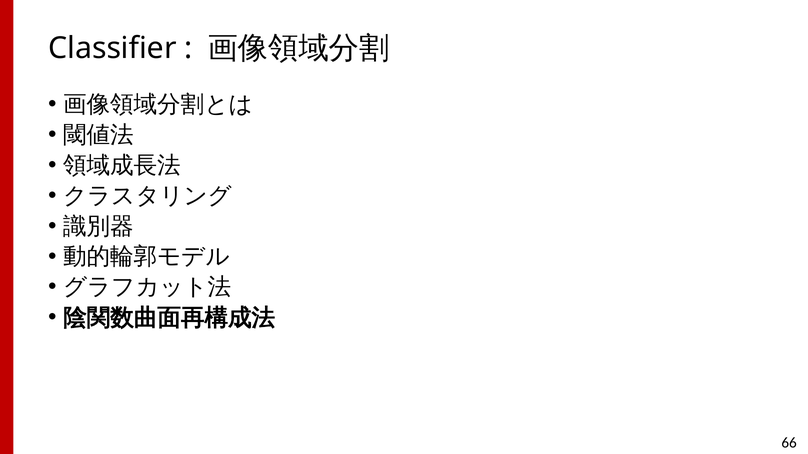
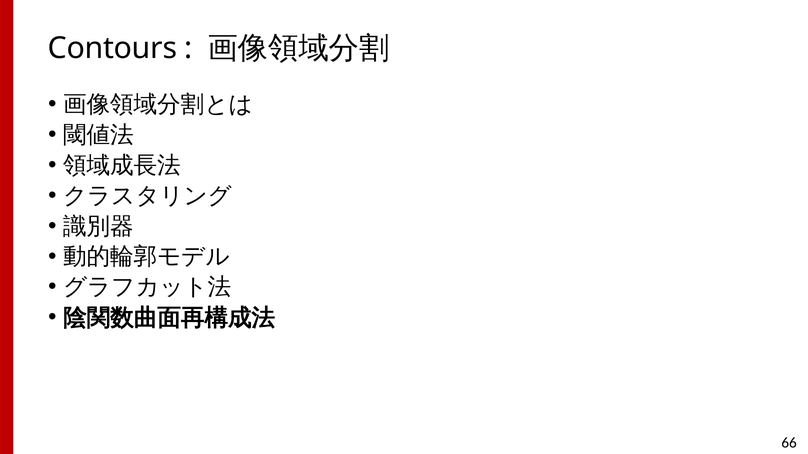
Classifier: Classifier -> Contours
